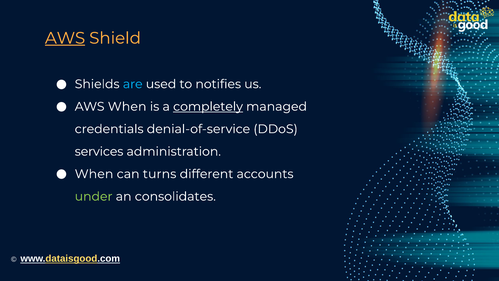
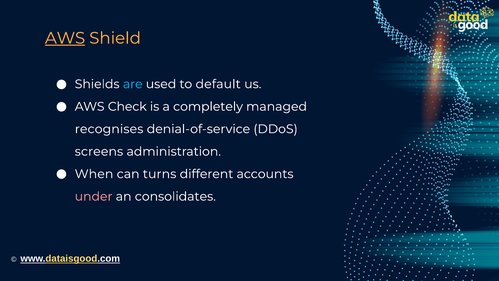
notifies: notifies -> default
AWS When: When -> Check
completely underline: present -> none
credentials: credentials -> recognises
services: services -> screens
under colour: light green -> pink
